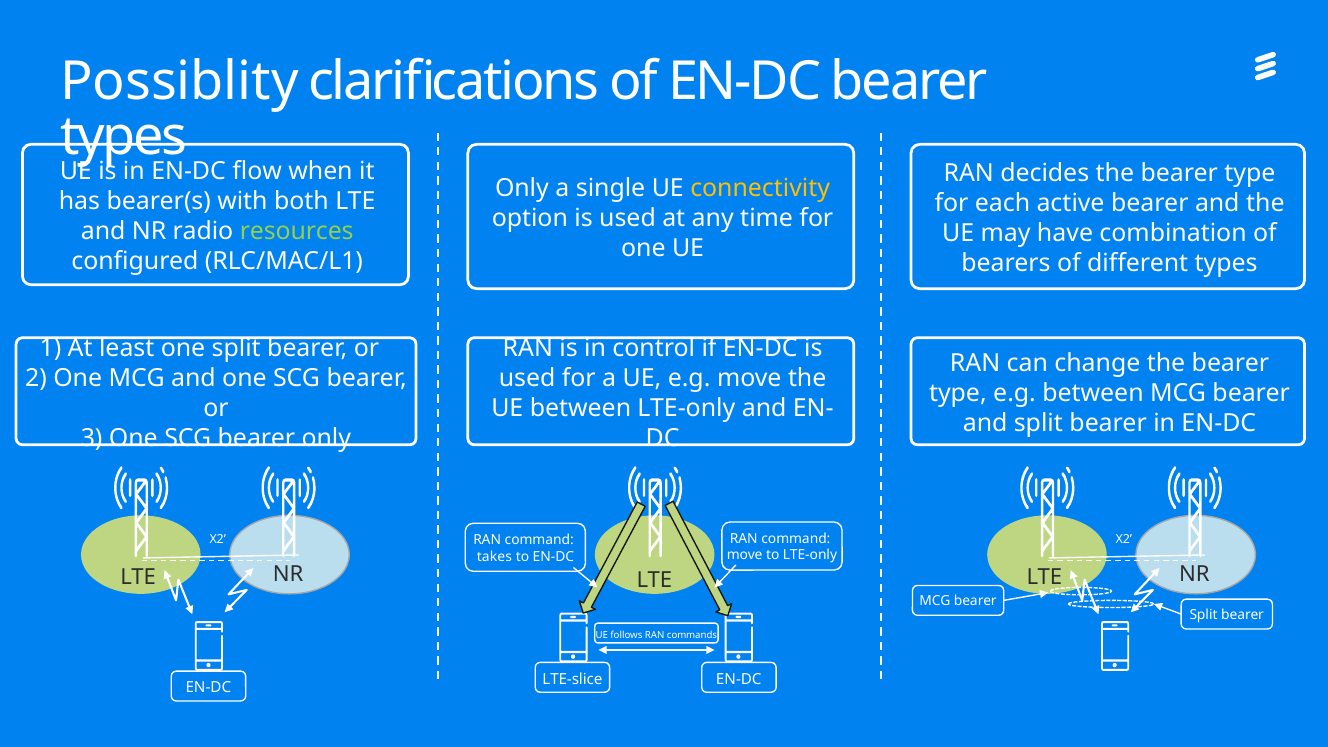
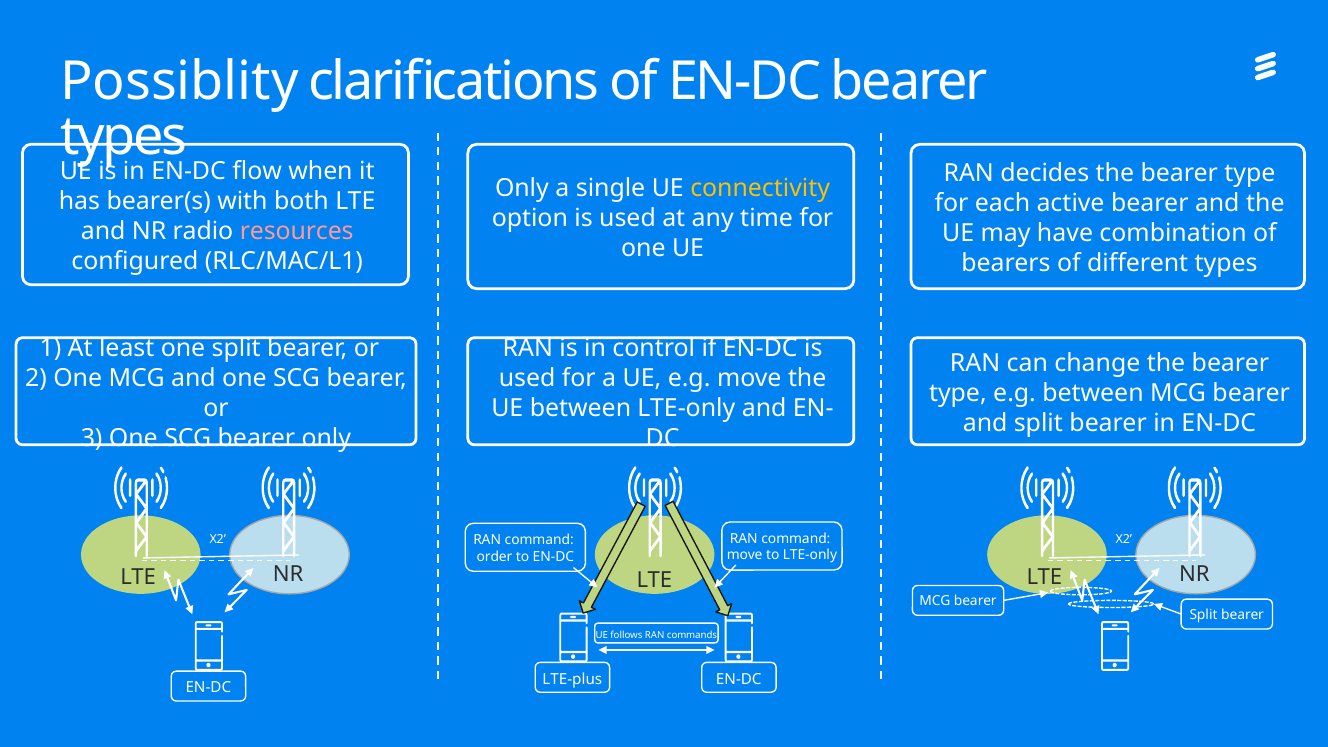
resources colour: light green -> pink
takes: takes -> order
LTE-slice: LTE-slice -> LTE-plus
